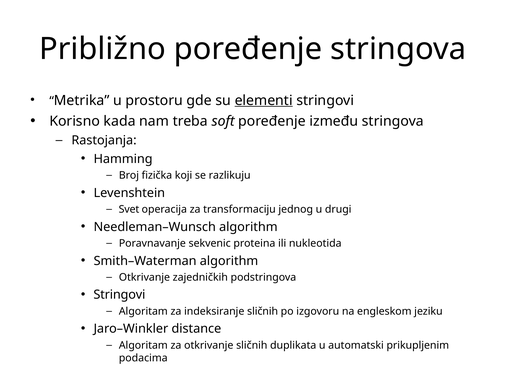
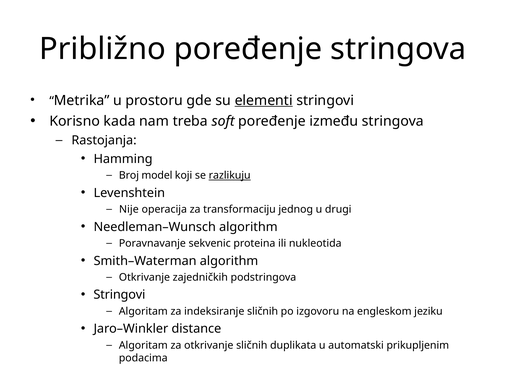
fizička: fizička -> model
razlikuju underline: none -> present
Svet: Svet -> Nije
